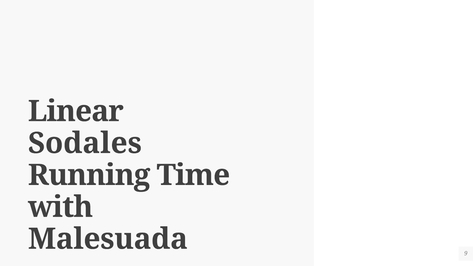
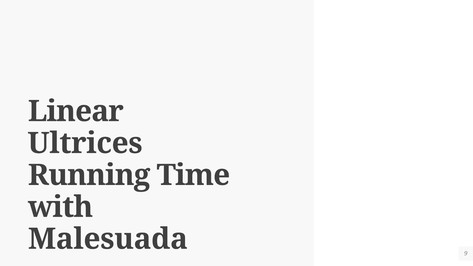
Sodales: Sodales -> Ultrices
